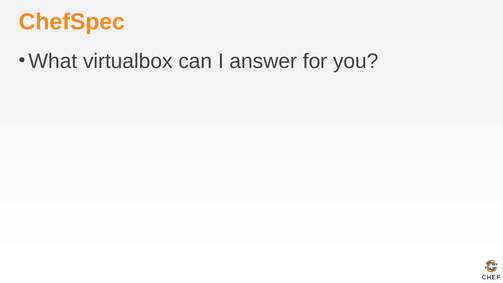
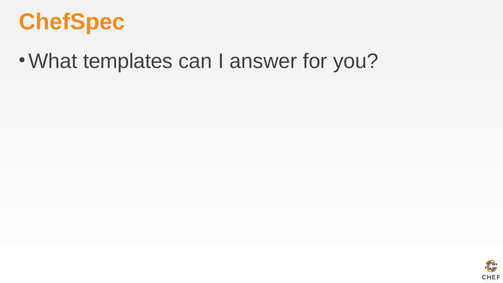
virtualbox: virtualbox -> templates
